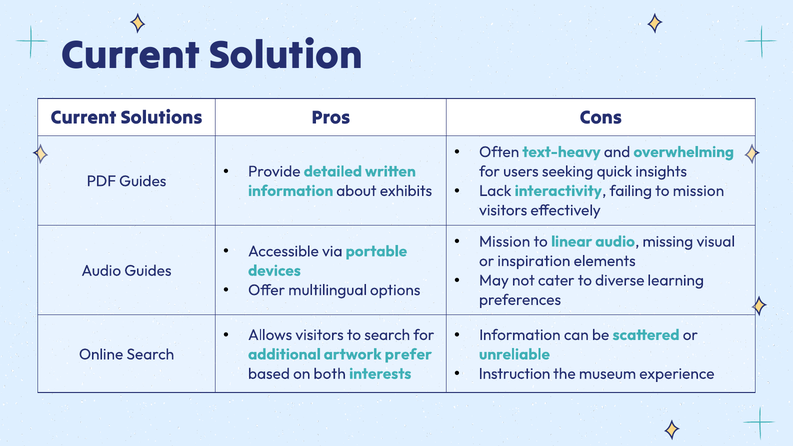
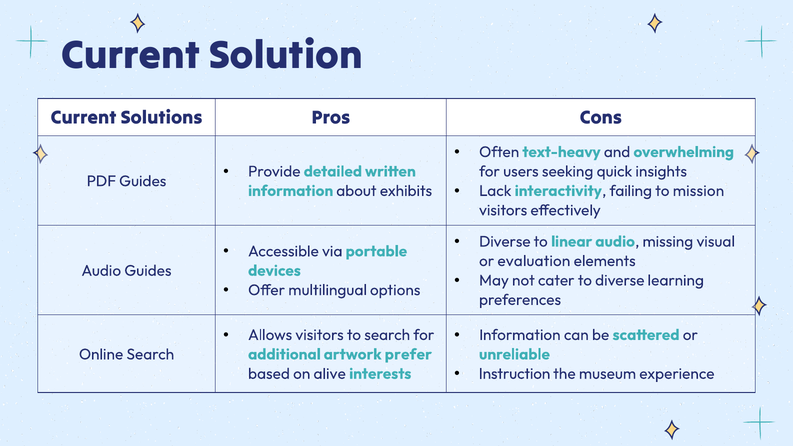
Mission at (505, 242): Mission -> Diverse
inspiration: inspiration -> evaluation
both: both -> alive
